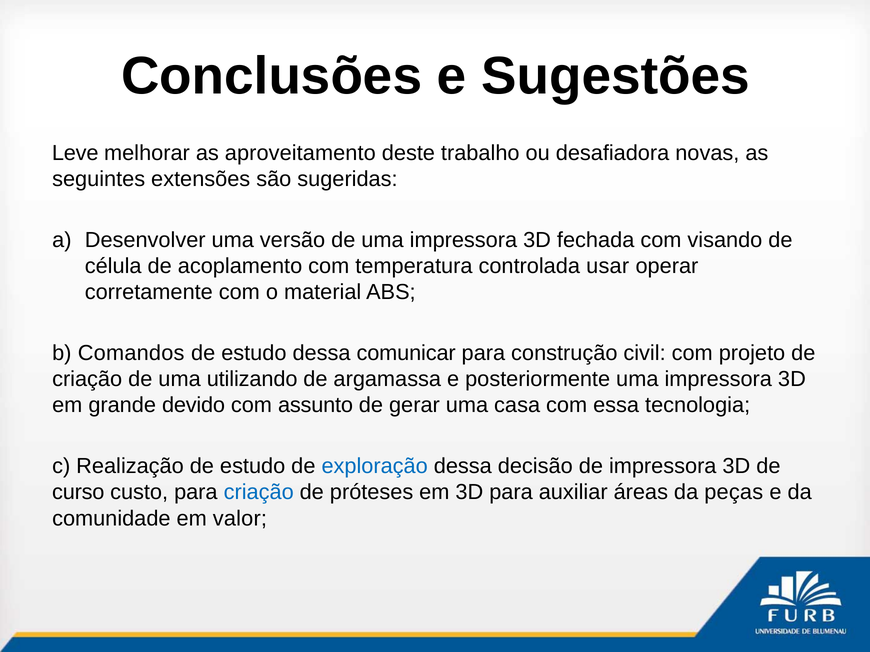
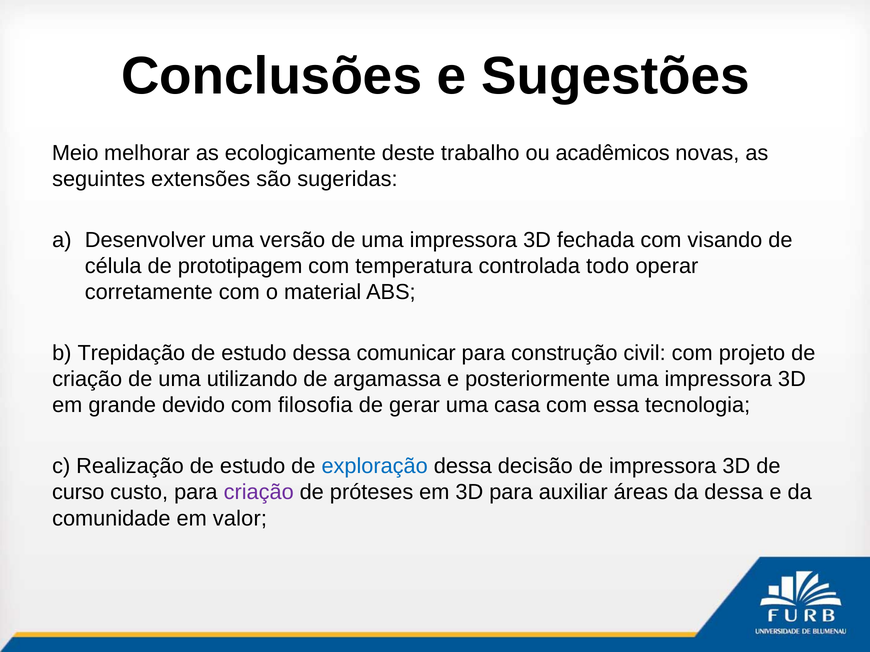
Leve: Leve -> Meio
aproveitamento: aproveitamento -> ecologicamente
desafiadora: desafiadora -> acadêmicos
acoplamento: acoplamento -> prototipagem
usar: usar -> todo
Comandos: Comandos -> Trepidação
assunto: assunto -> filosofia
criação at (259, 493) colour: blue -> purple
da peças: peças -> dessa
